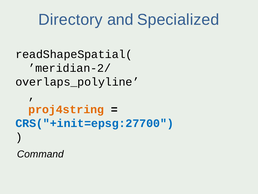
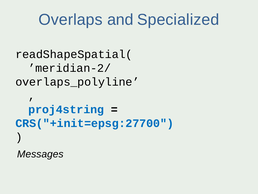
Directory: Directory -> Overlaps
proj4string colour: orange -> blue
Command: Command -> Messages
